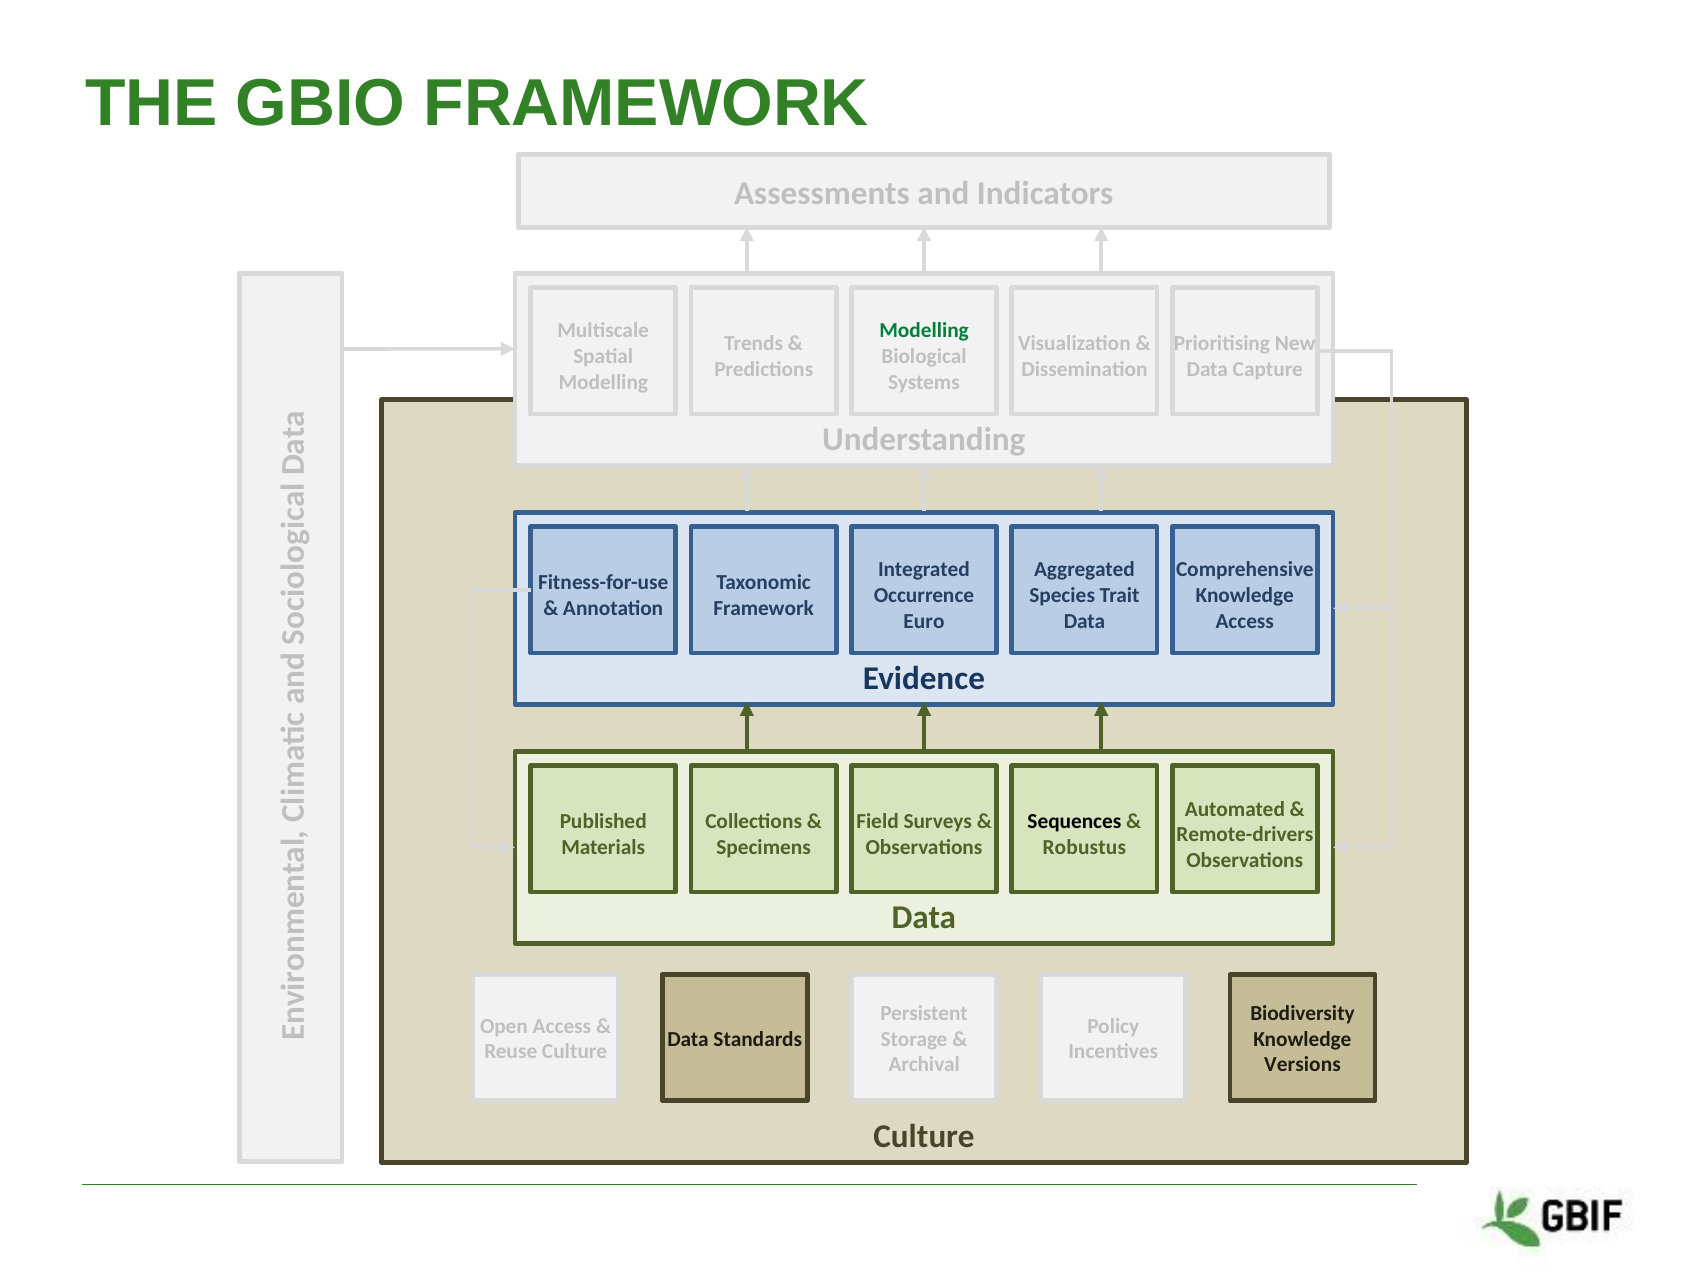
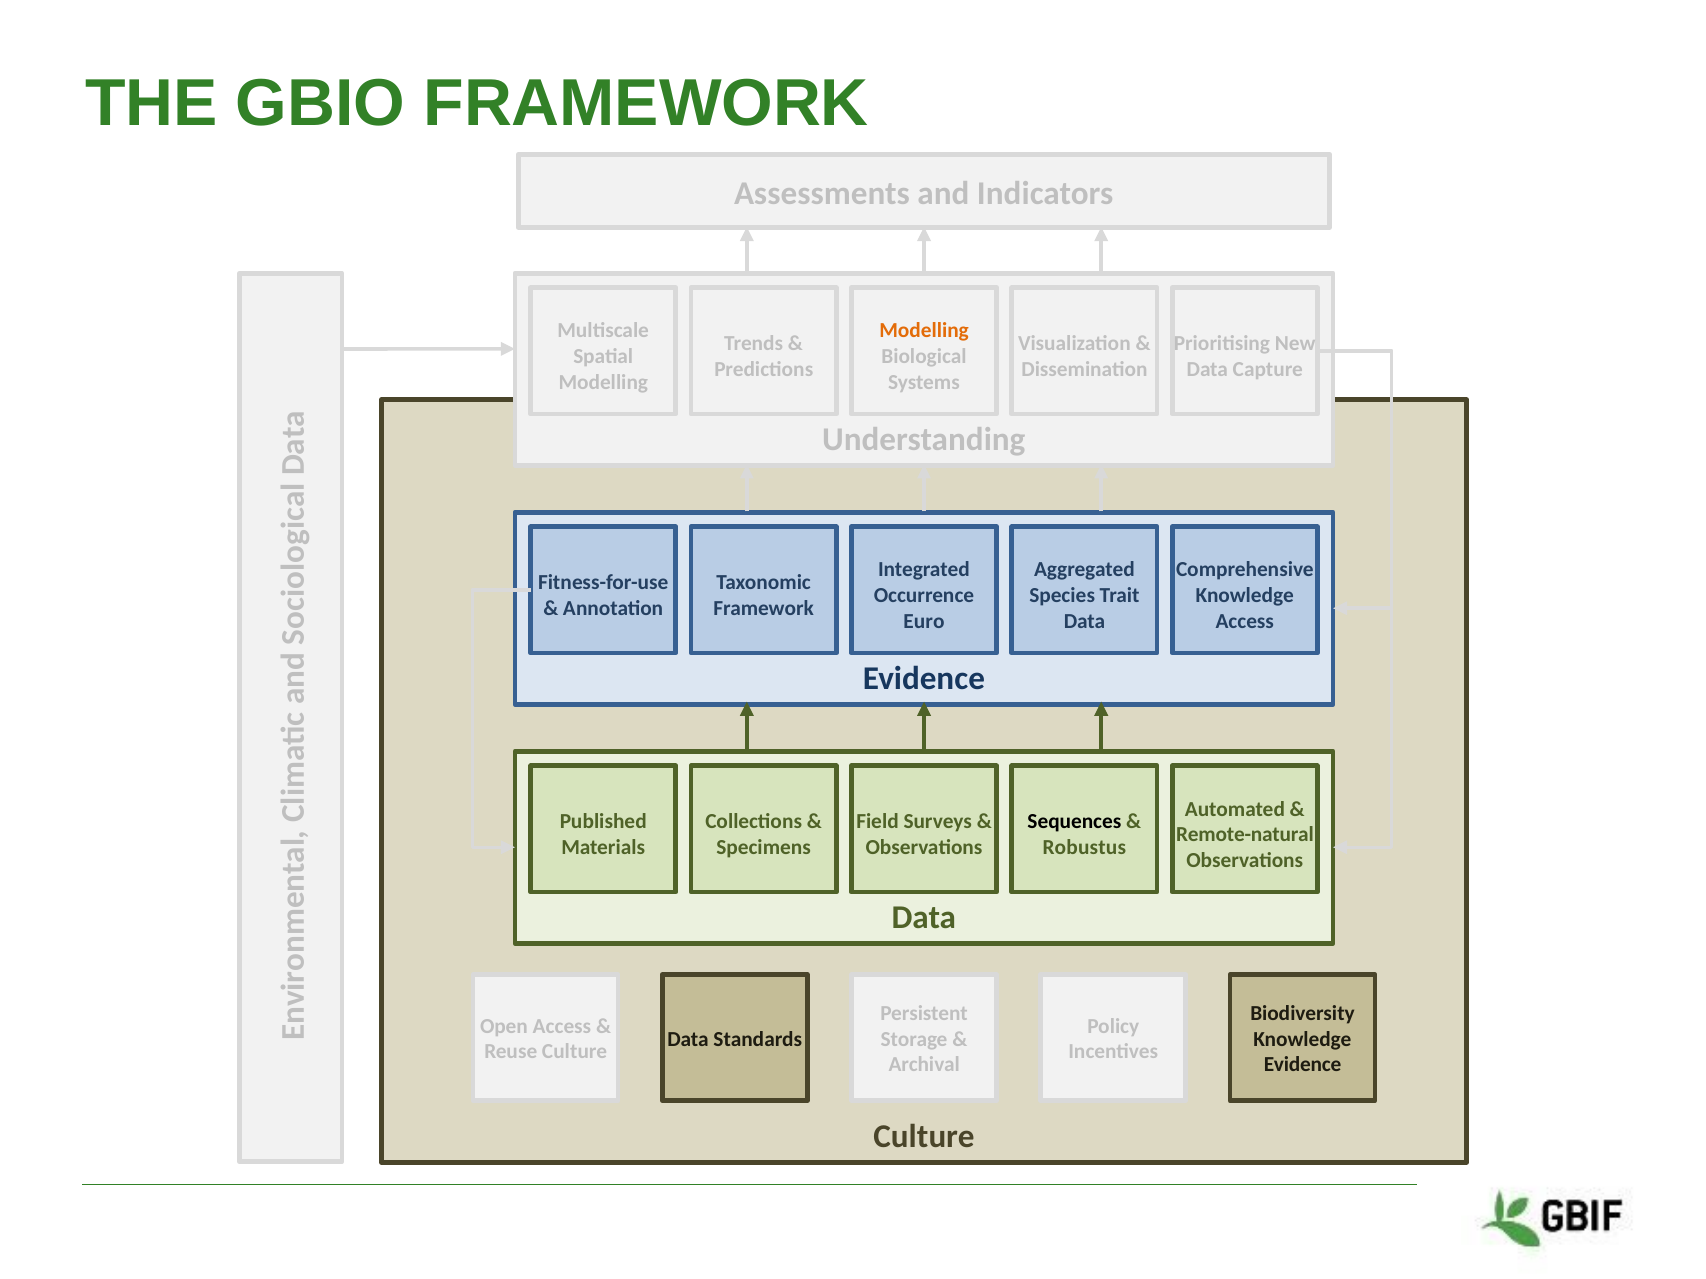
Modelling at (924, 331) colour: green -> orange
Remote-drivers: Remote-drivers -> Remote-natural
Versions at (1302, 1065): Versions -> Evidence
